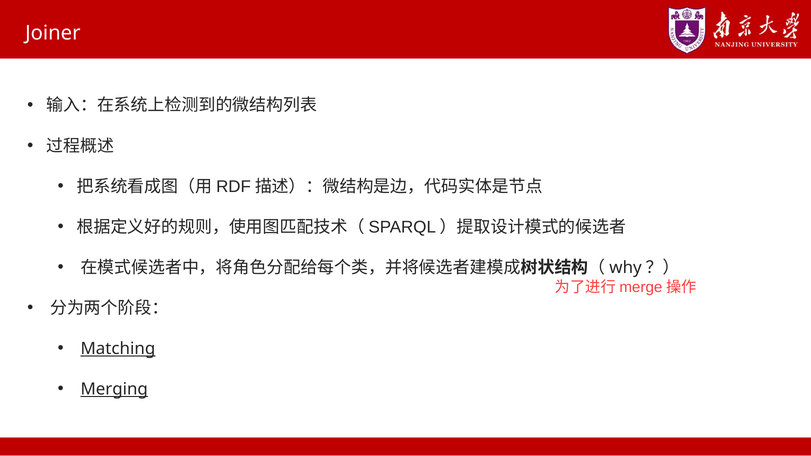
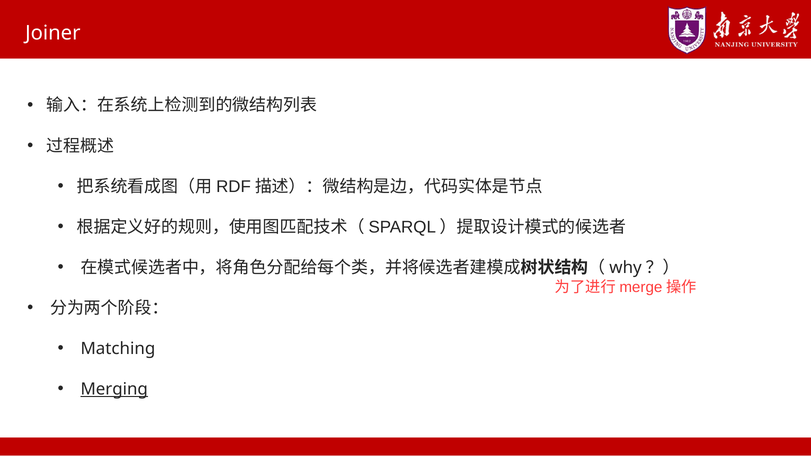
Matching underline: present -> none
